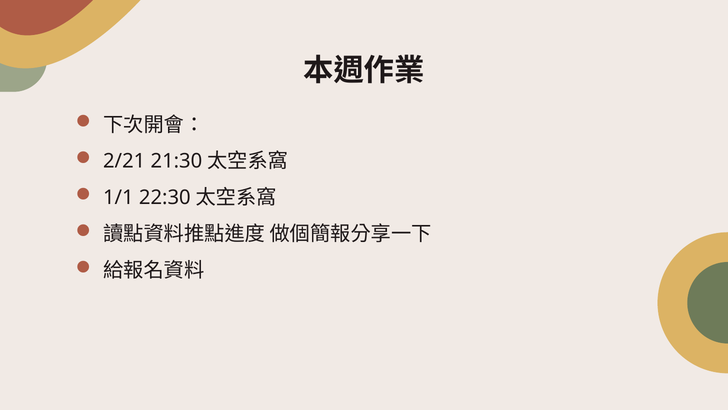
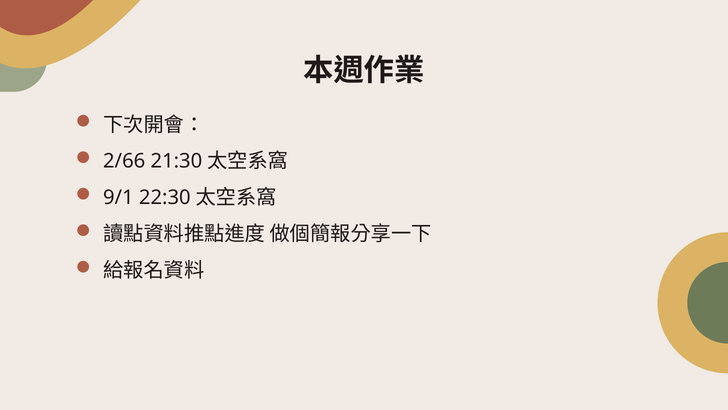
2/21: 2/21 -> 2/66
1/1: 1/1 -> 9/1
